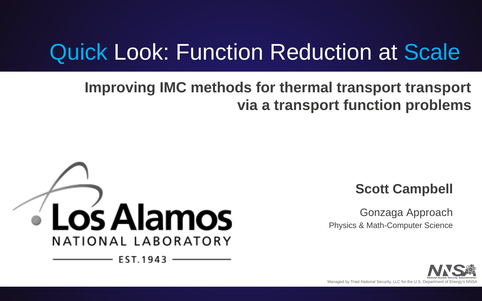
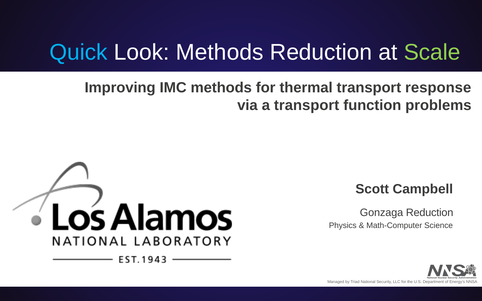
Look Function: Function -> Methods
Scale colour: light blue -> light green
transport transport: transport -> response
Gonzaga Approach: Approach -> Reduction
